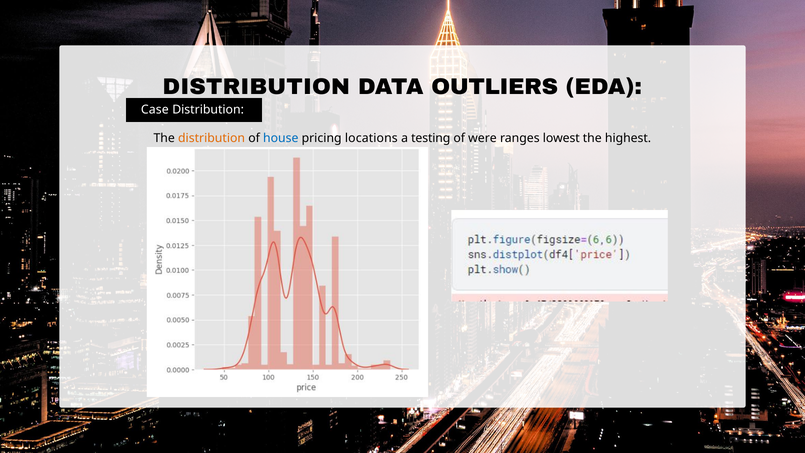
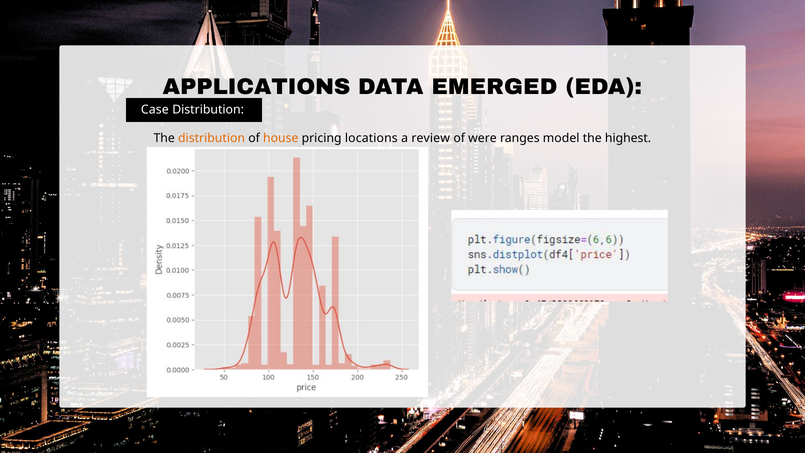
DISTRIBUTION at (256, 87): DISTRIBUTION -> APPLICATIONS
OUTLIERS: OUTLIERS -> EMERGED
house colour: blue -> orange
testing: testing -> review
lowest: lowest -> model
